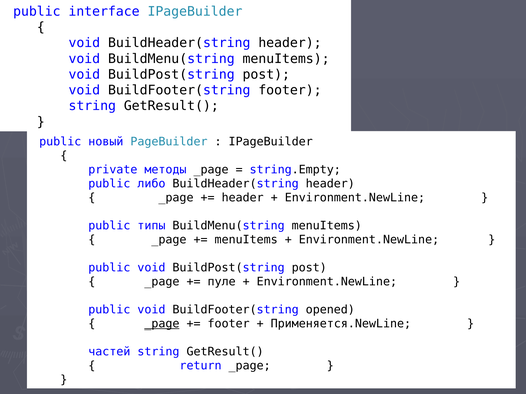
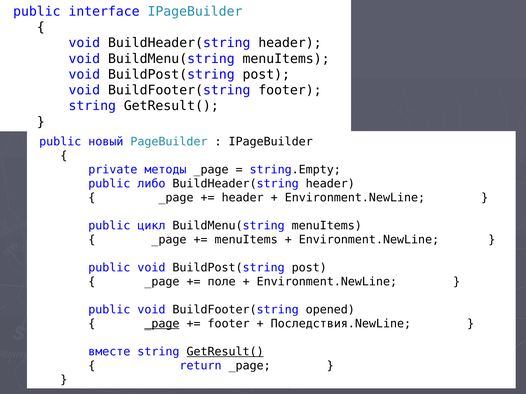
типы: типы -> цикл
пуле: пуле -> поле
Применяется.NewLine: Применяется.NewLine -> Последствия.NewLine
частей: частей -> вместе
GetResult( at (225, 352) underline: none -> present
